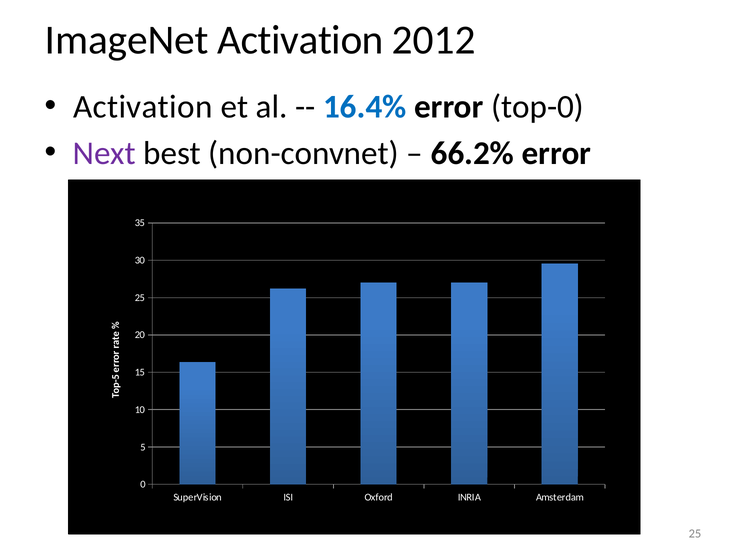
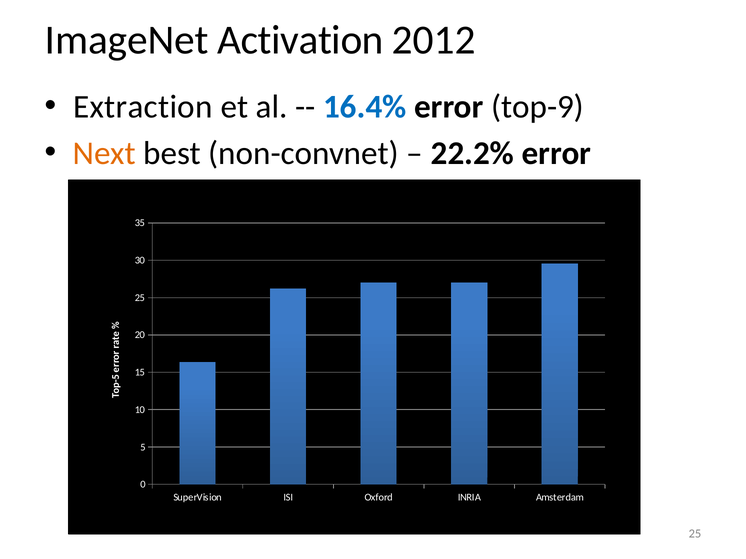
Activation at (143, 107): Activation -> Extraction
top-0: top-0 -> top-9
Next colour: purple -> orange
66.2%: 66.2% -> 22.2%
